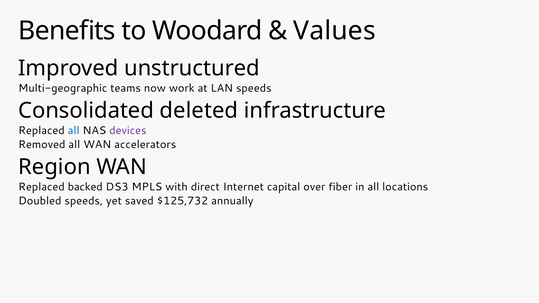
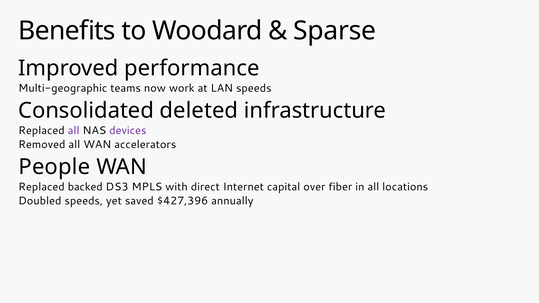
Values: Values -> Sparse
unstructured: unstructured -> performance
all at (74, 131) colour: blue -> purple
Region: Region -> People
$125,732: $125,732 -> $427,396
